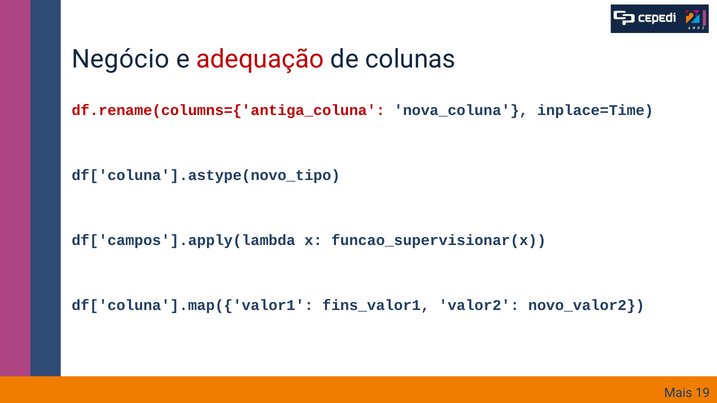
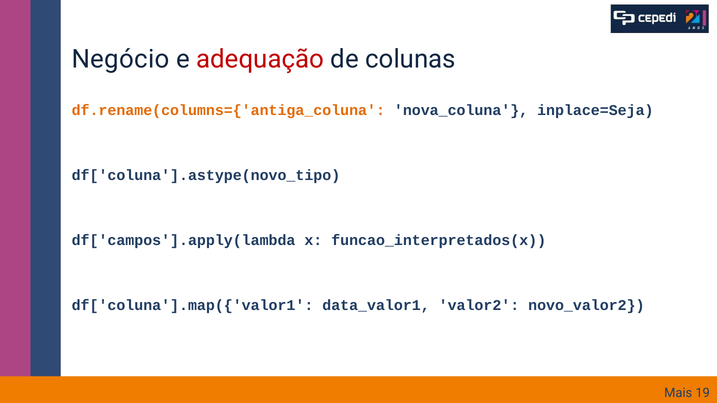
df.rename(columns={'antiga_coluna colour: red -> orange
inplace=Time: inplace=Time -> inplace=Seja
funcao_supervisionar(x: funcao_supervisionar(x -> funcao_interpretados(x
fins_valor1: fins_valor1 -> data_valor1
